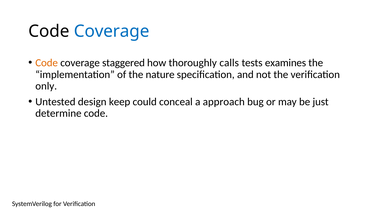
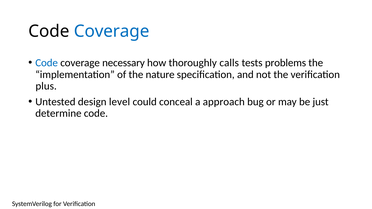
Code at (47, 63) colour: orange -> blue
staggered: staggered -> necessary
examines: examines -> problems
only: only -> plus
keep: keep -> level
